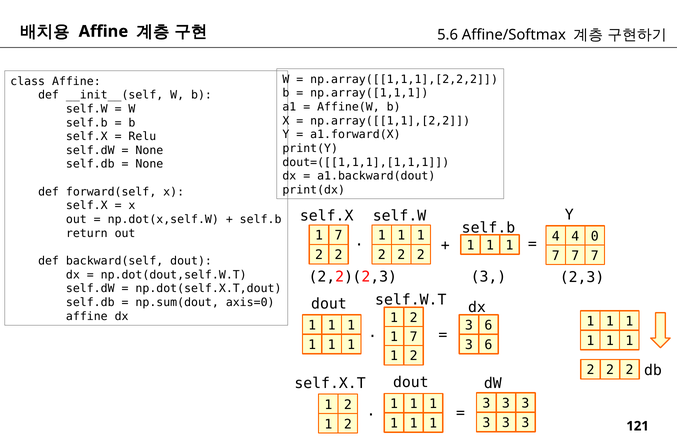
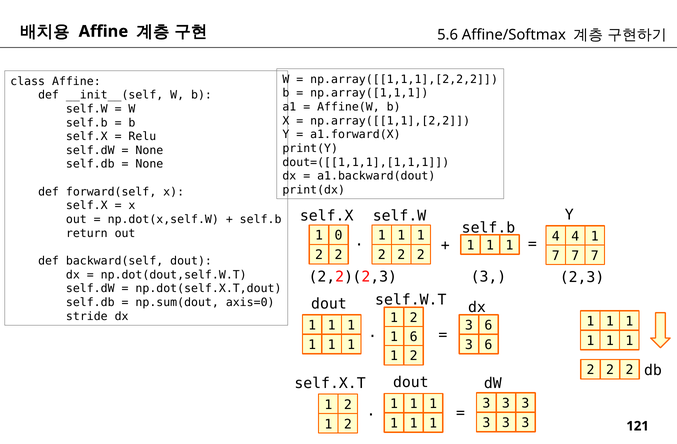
7 at (339, 236): 7 -> 0
4 0: 0 -> 1
affine at (87, 317): affine -> stride
7 at (414, 338): 7 -> 6
